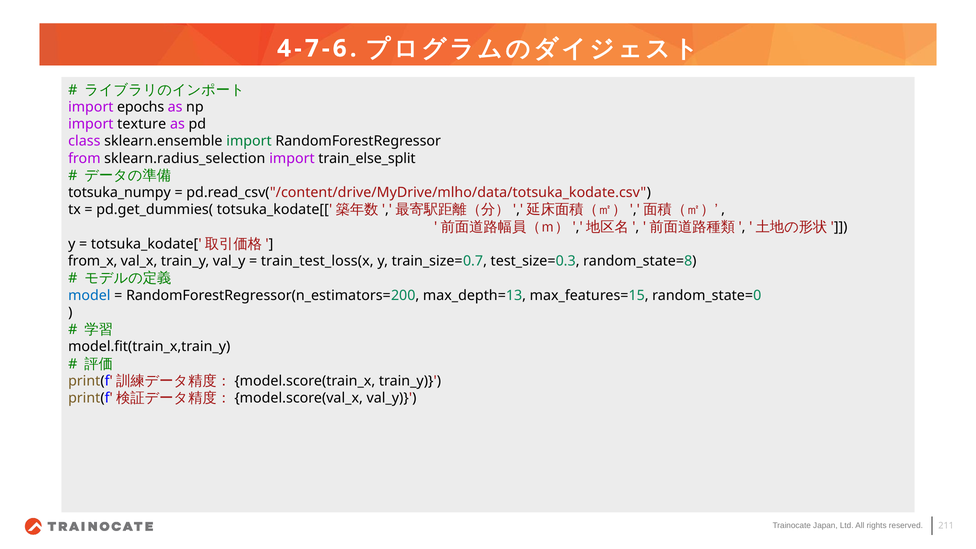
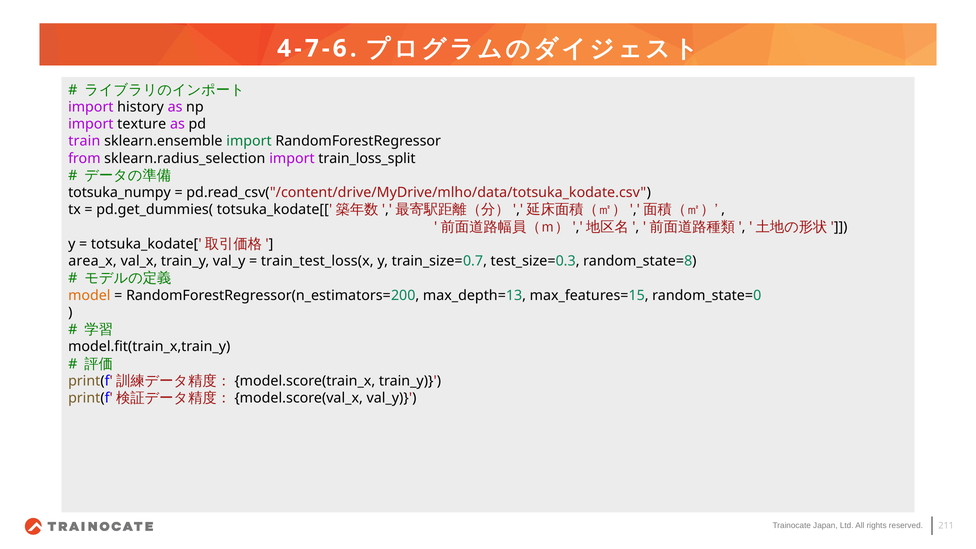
epochs: epochs -> history
class: class -> train
train_else_split: train_else_split -> train_loss_split
from_x: from_x -> area_x
model colour: blue -> orange
